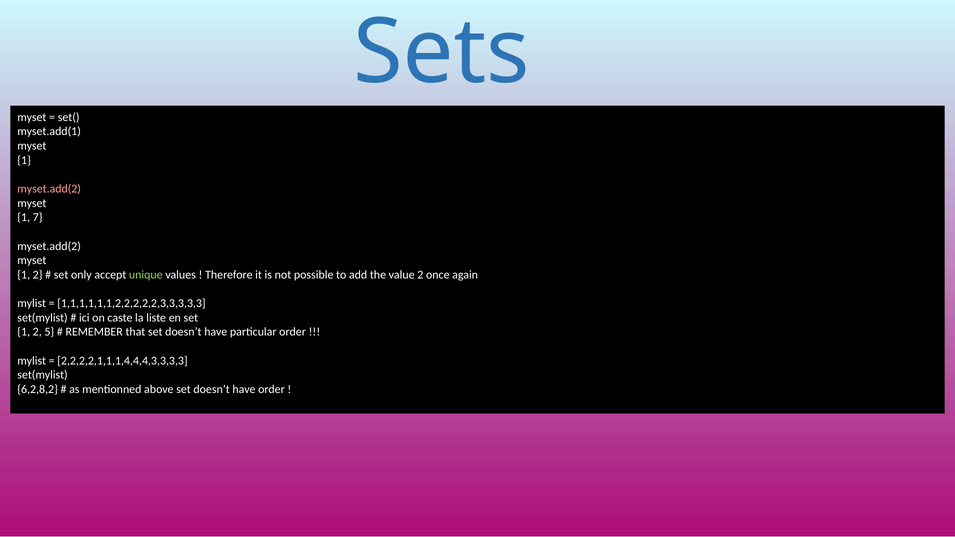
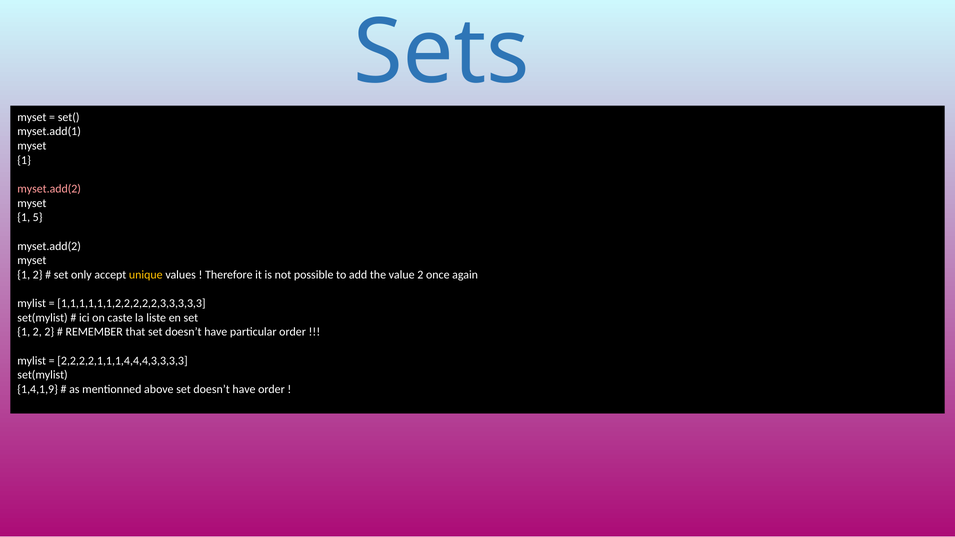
7: 7 -> 5
unique colour: light green -> yellow
2 5: 5 -> 2
6,2,8,2: 6,2,8,2 -> 1,4,1,9
